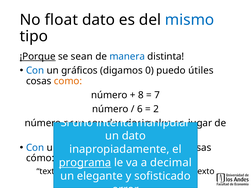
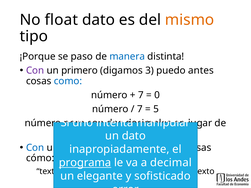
mismo colour: blue -> orange
¡Porque underline: present -> none
sean: sean -> paso
Con at (35, 71) colour: blue -> purple
gráficos: gráficos -> primero
0: 0 -> 3
útiles: útiles -> antes
como colour: orange -> blue
8 at (141, 95): 8 -> 7
7: 7 -> 0
6 at (140, 109): 6 -> 7
2: 2 -> 5
